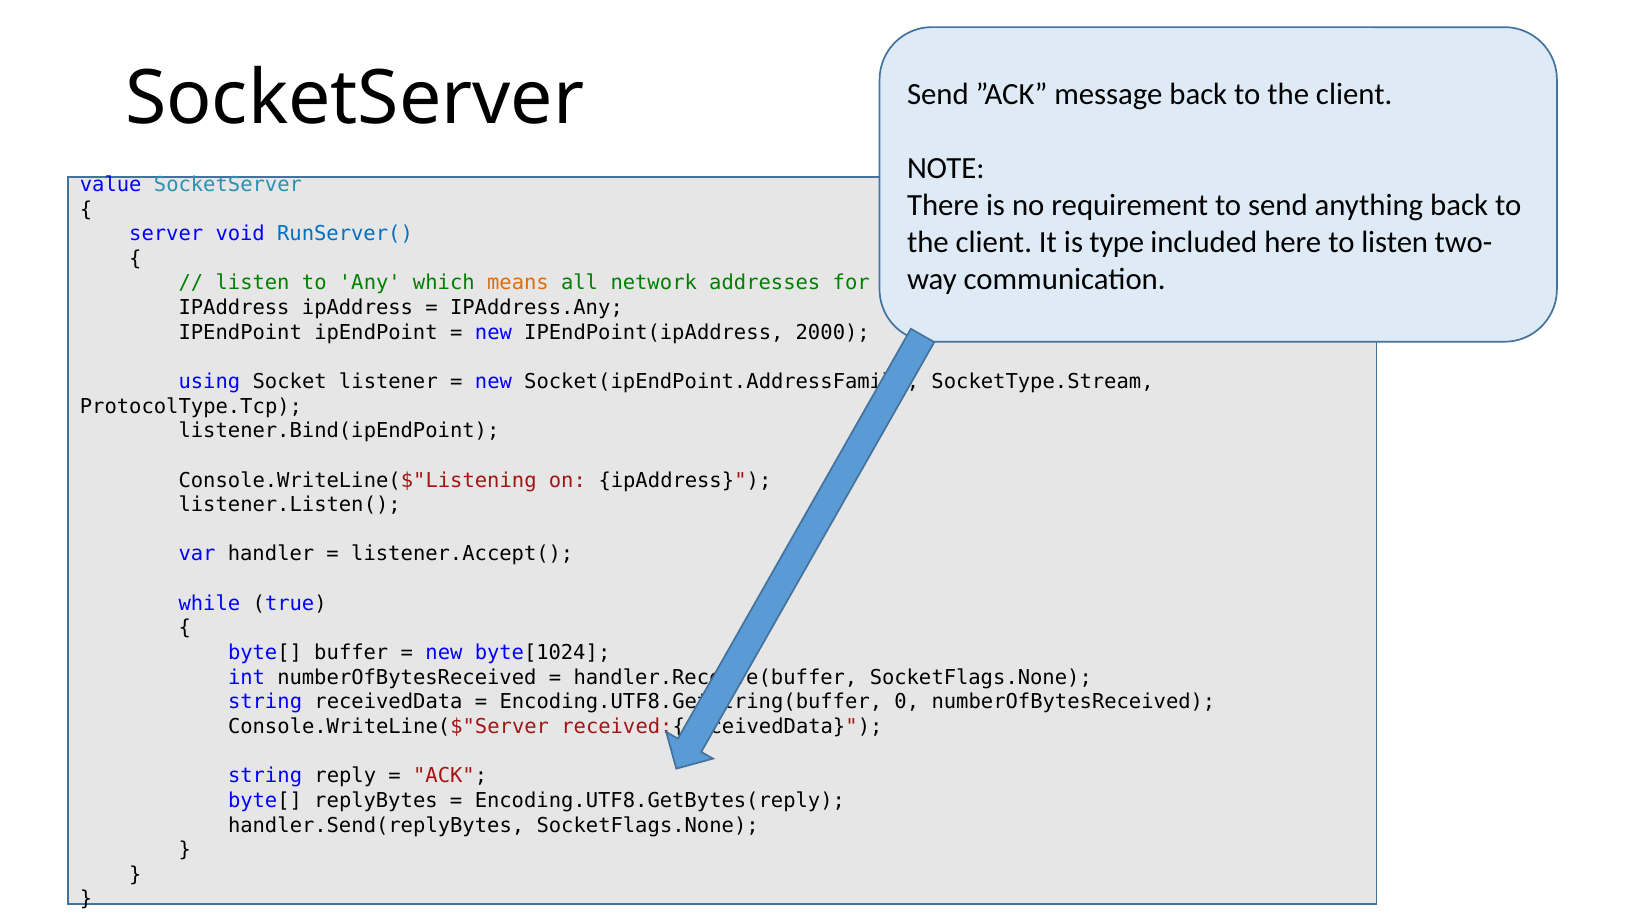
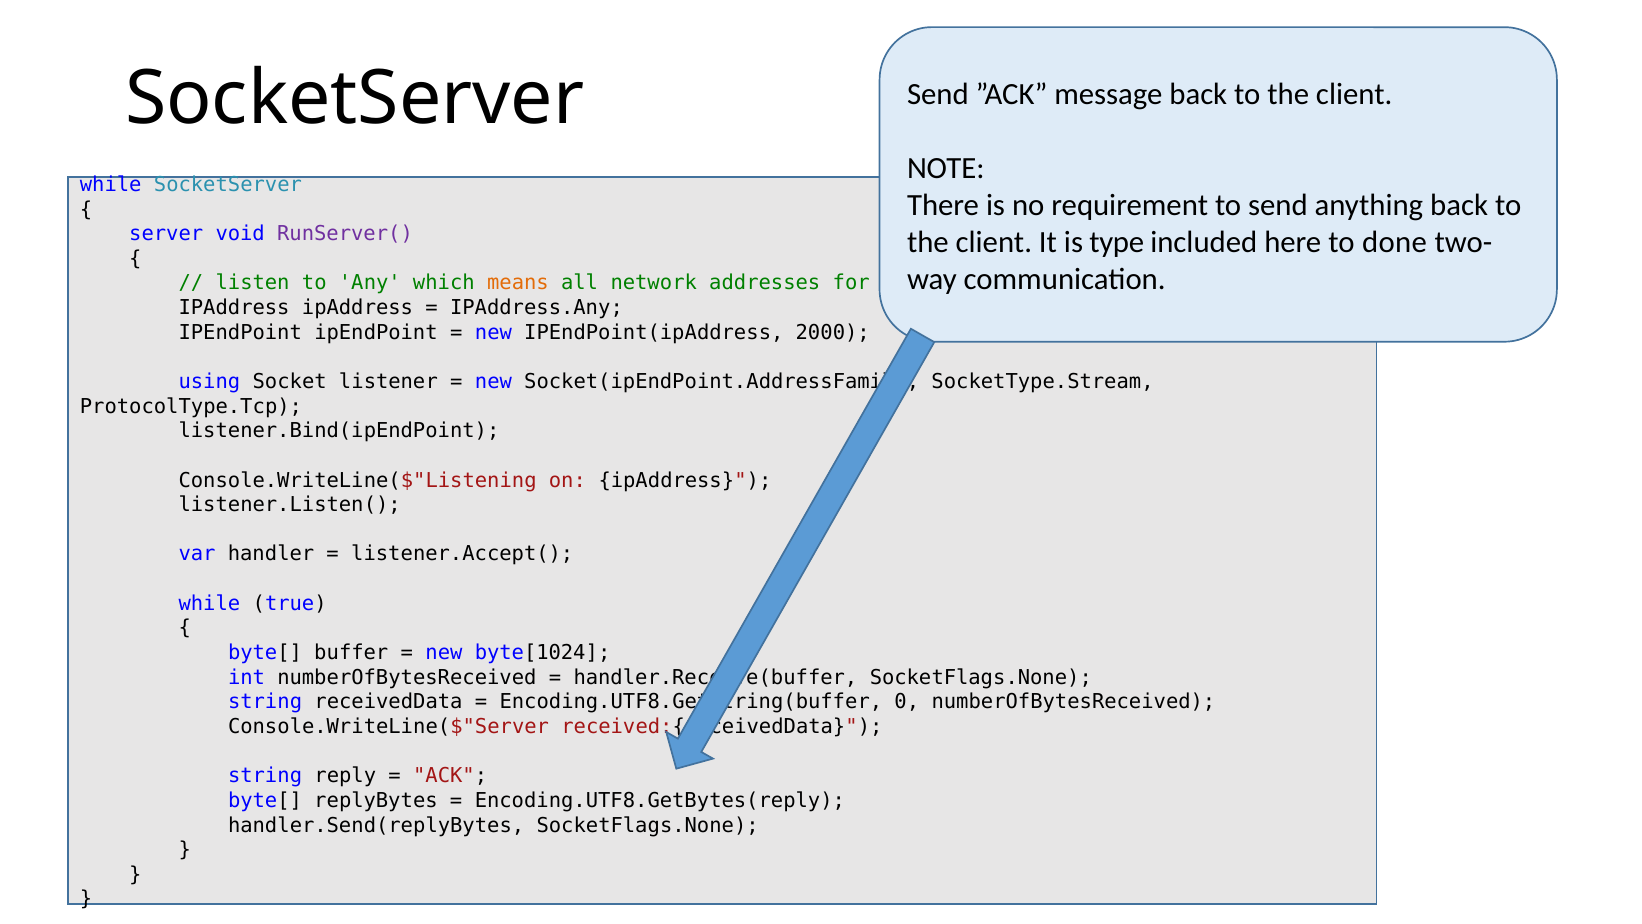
value at (111, 185): value -> while
RunServer( colour: blue -> purple
to listen: listen -> done
